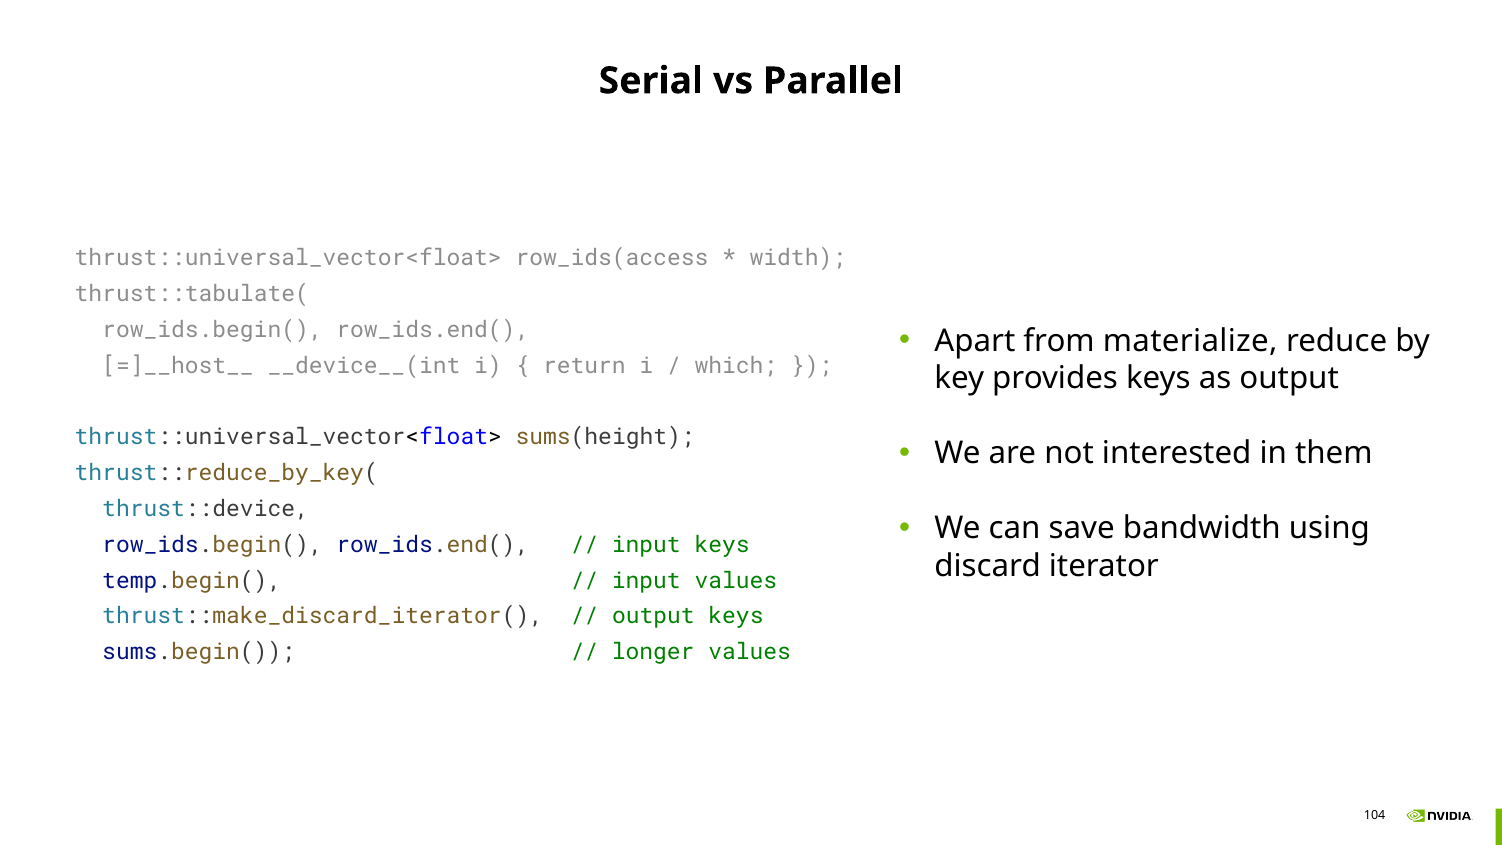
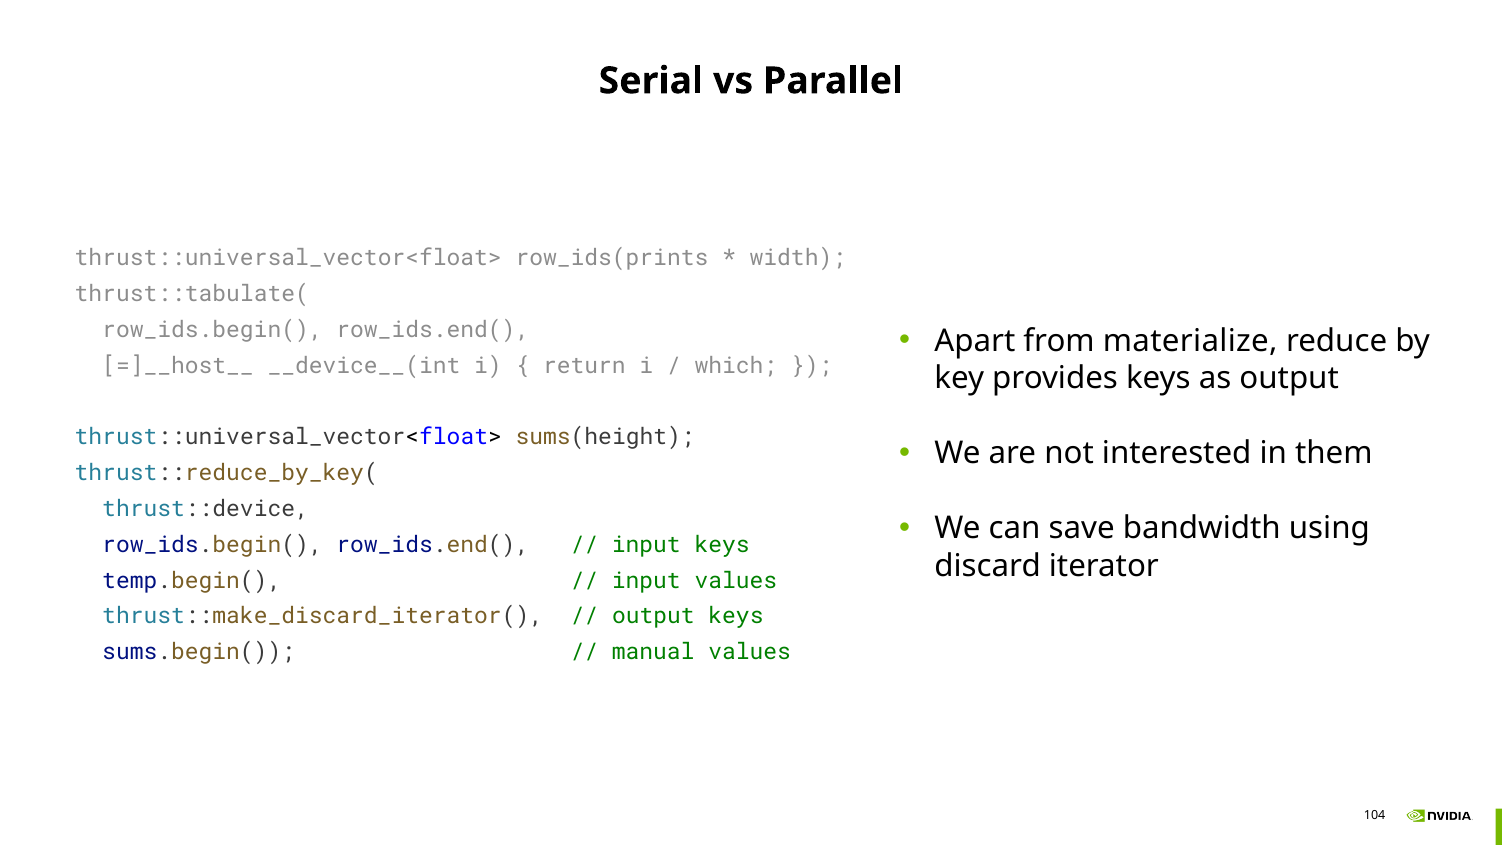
row_ids(access: row_ids(access -> row_ids(prints
longer: longer -> manual
